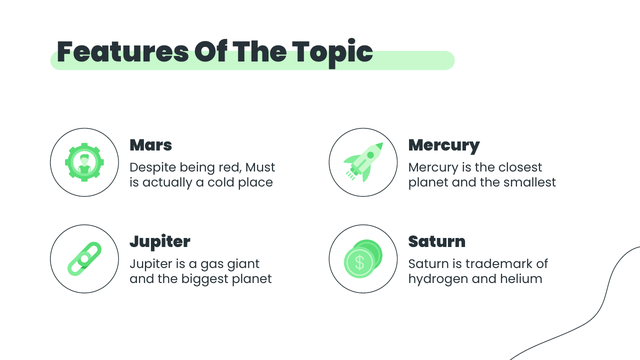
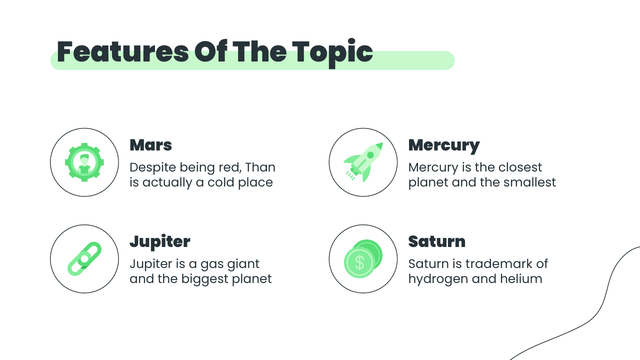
Must: Must -> Than
